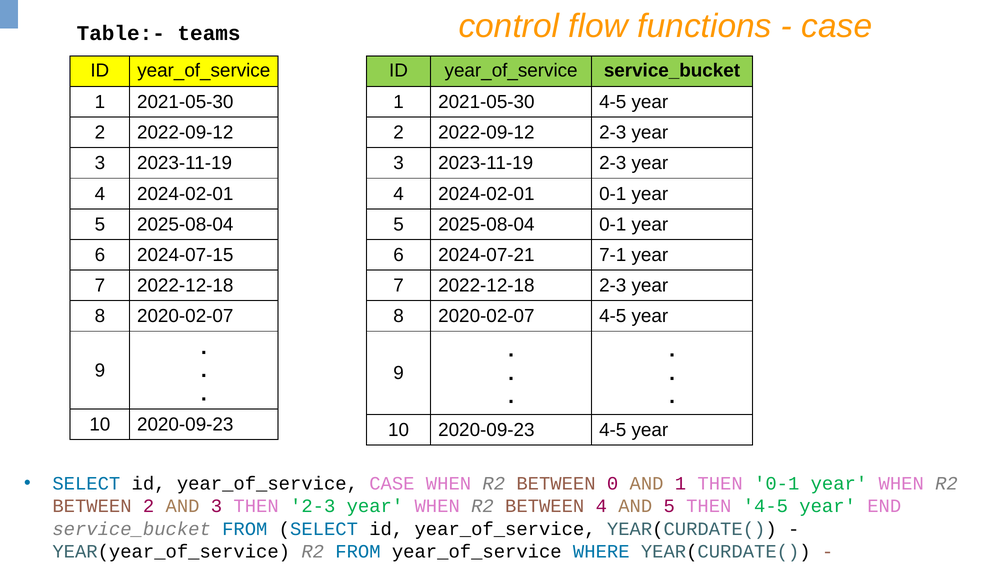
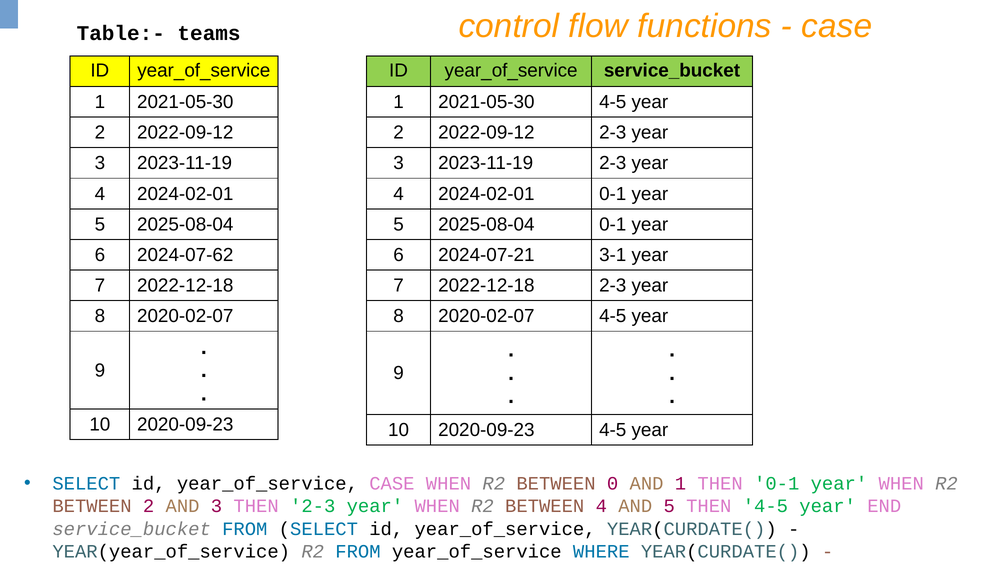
2024-07-15: 2024-07-15 -> 2024-07-62
7-1: 7-1 -> 3-1
